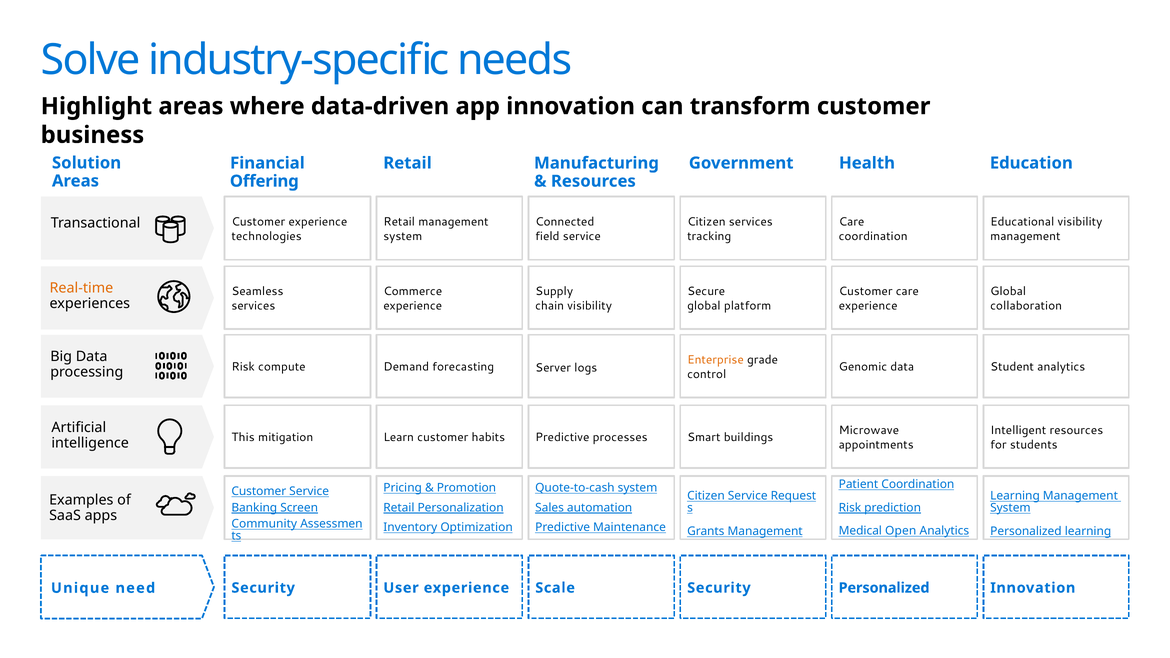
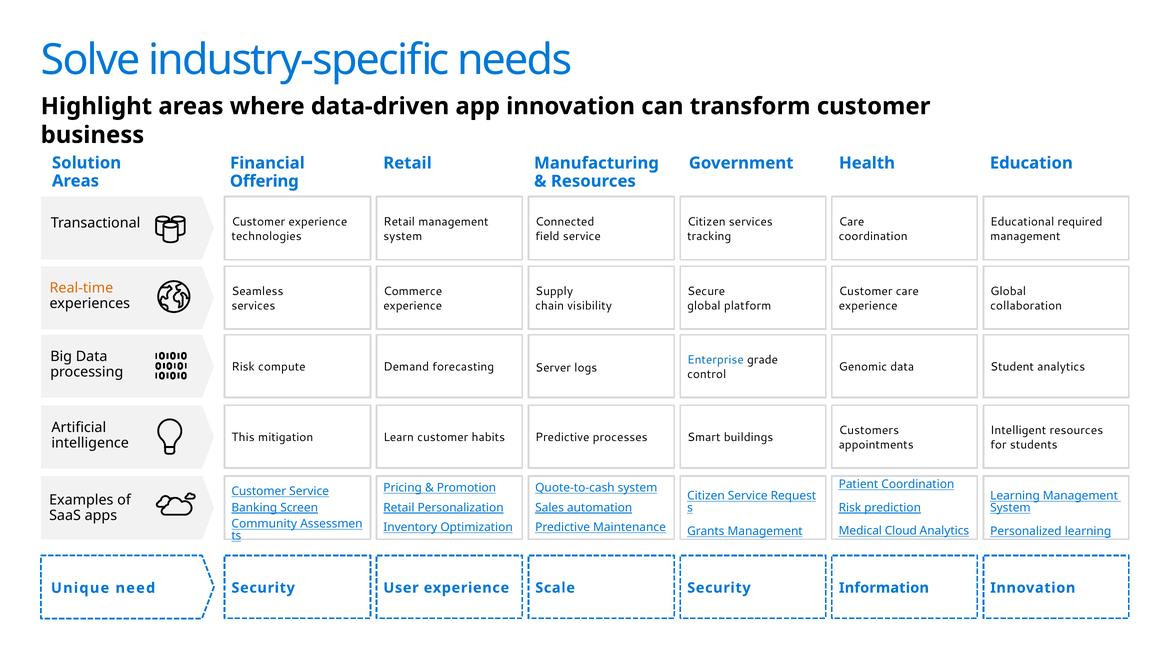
Educational visibility: visibility -> required
Enterprise colour: orange -> blue
Microwave: Microwave -> Customers
Open: Open -> Cloud
Security Personalized: Personalized -> Information
